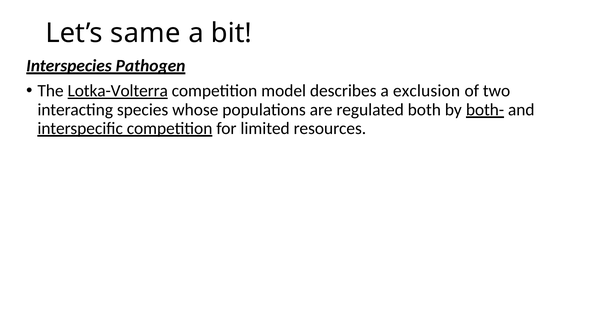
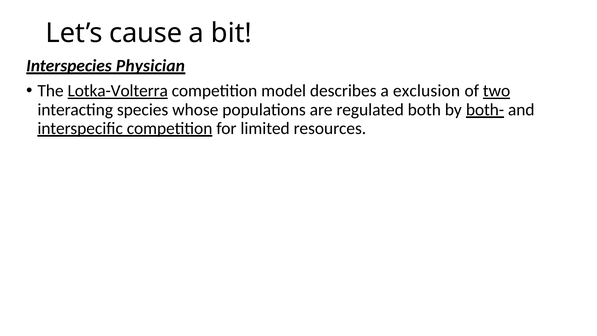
same: same -> cause
Pathogen: Pathogen -> Physician
two at (497, 91) underline: none -> present
